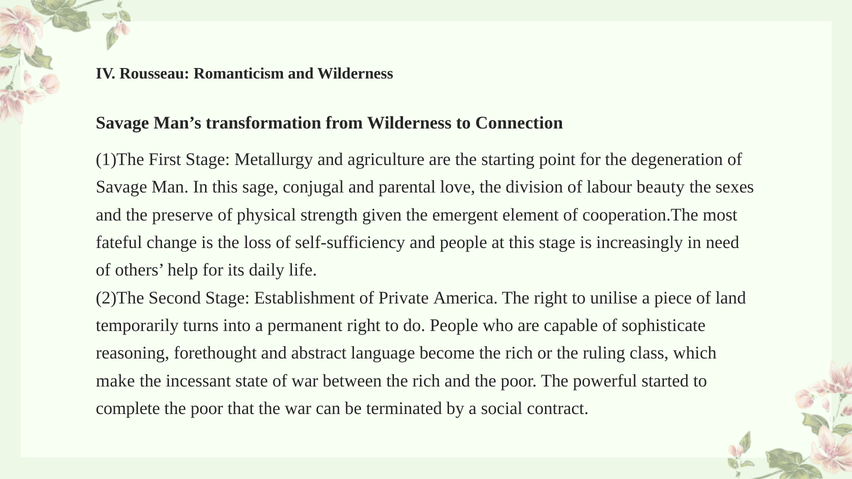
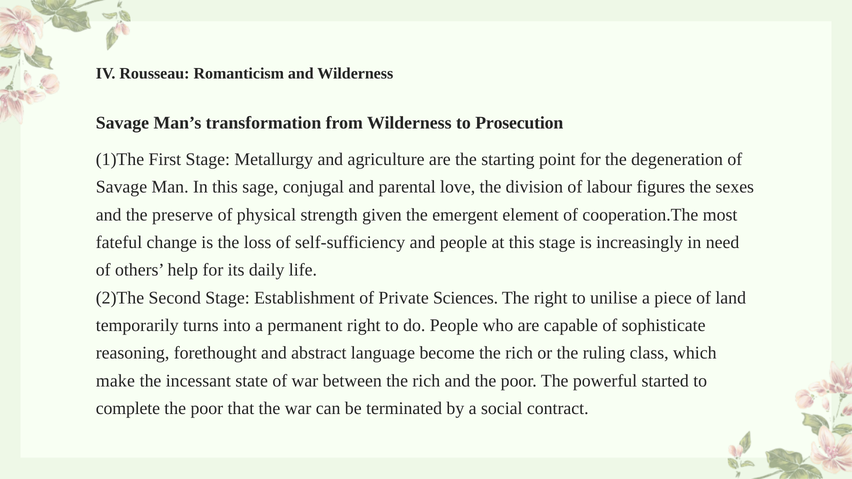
Connection: Connection -> Prosecution
beauty: beauty -> figures
America: America -> Sciences
